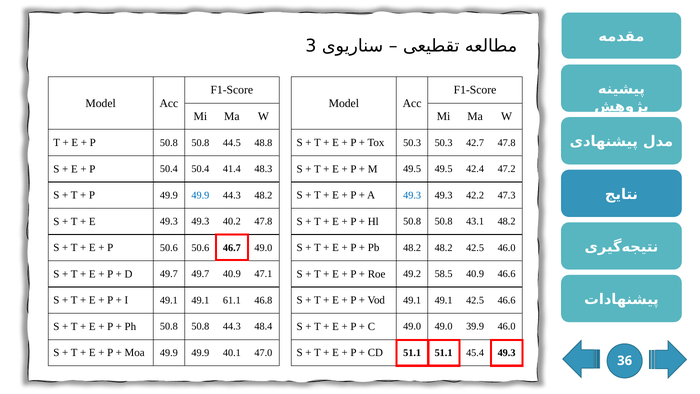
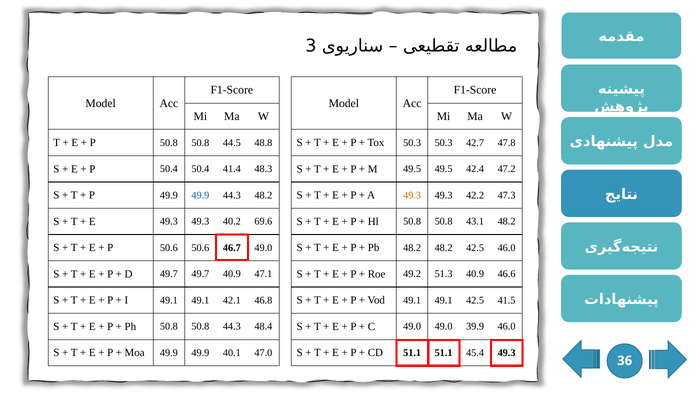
49.3 at (412, 195) colour: blue -> orange
40.2 47.8: 47.8 -> 69.6
58.5: 58.5 -> 51.3
61.1: 61.1 -> 42.1
42.5 46.6: 46.6 -> 41.5
